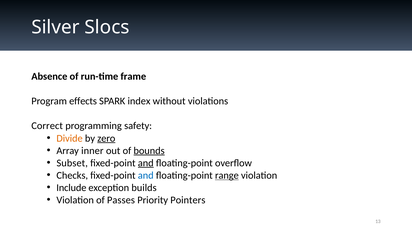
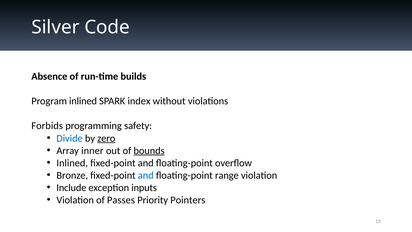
Slocs: Slocs -> Code
frame: frame -> builds
Program effects: effects -> inlined
Correct: Correct -> Forbids
Divide colour: orange -> blue
Subset at (72, 163): Subset -> Inlined
and at (146, 163) underline: present -> none
Checks: Checks -> Bronze
range underline: present -> none
builds: builds -> inputs
